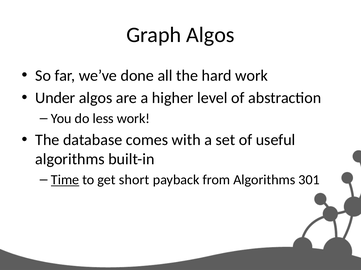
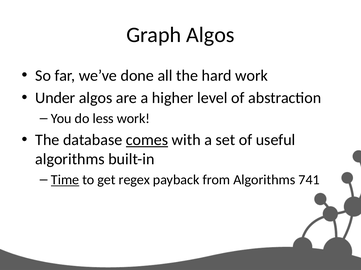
comes underline: none -> present
short: short -> regex
301: 301 -> 741
